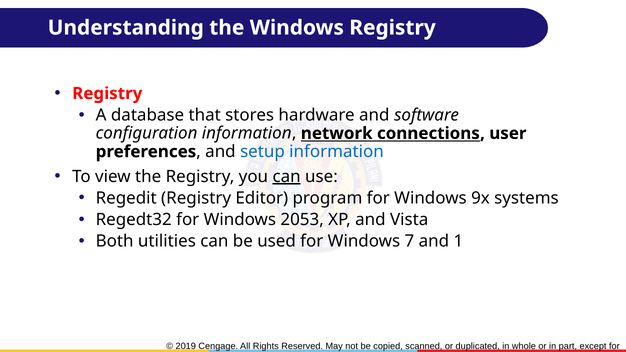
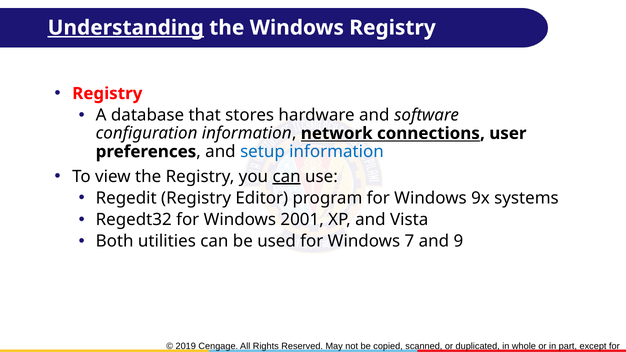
Understanding underline: none -> present
2053: 2053 -> 2001
1: 1 -> 9
